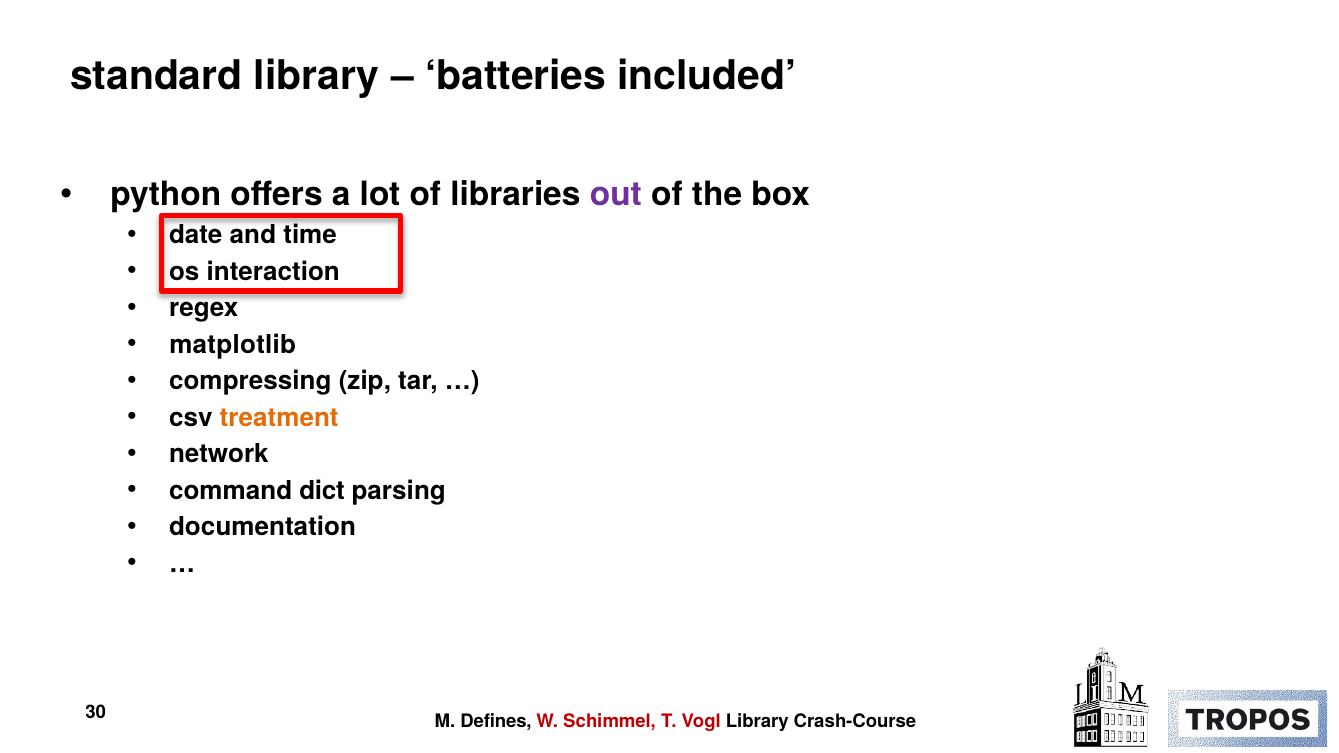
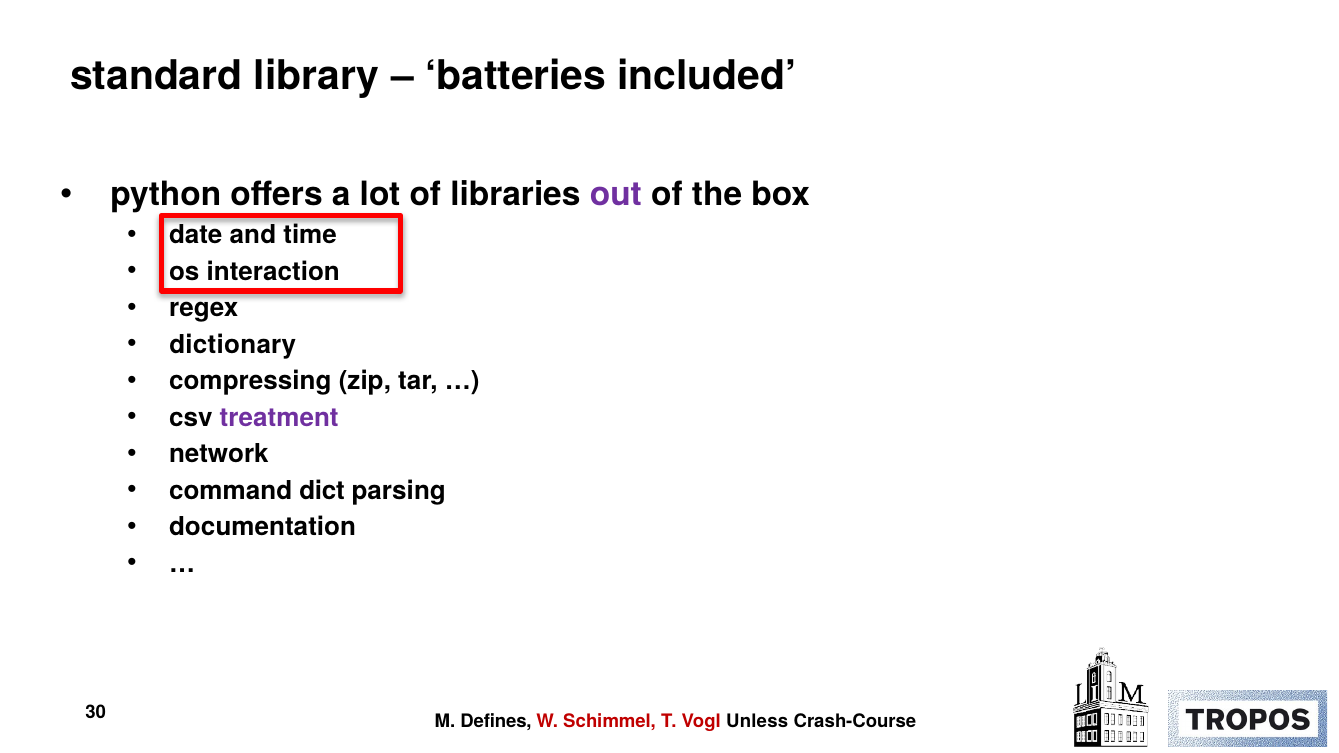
matplotlib: matplotlib -> dictionary
treatment colour: orange -> purple
Vogl Library: Library -> Unless
